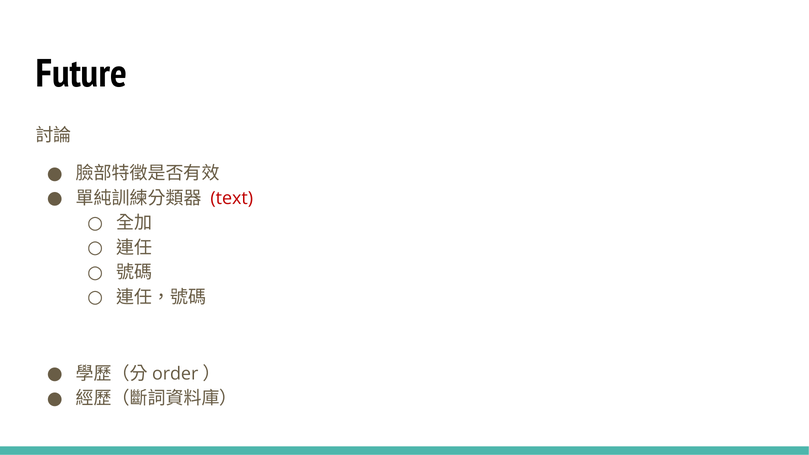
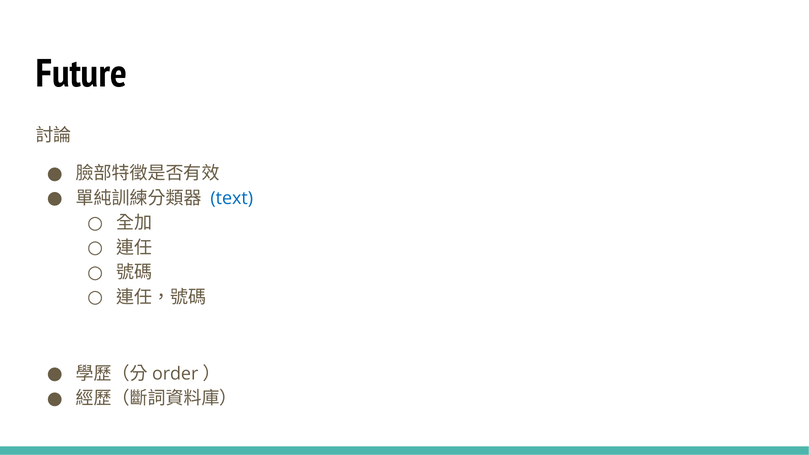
text colour: red -> blue
